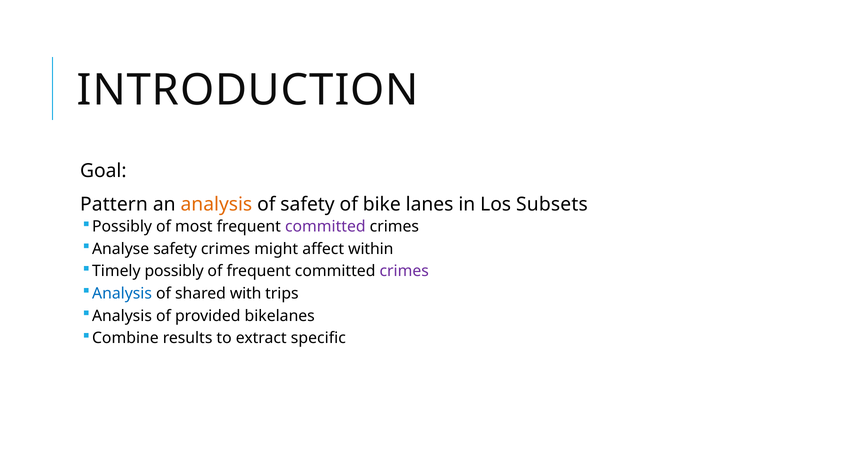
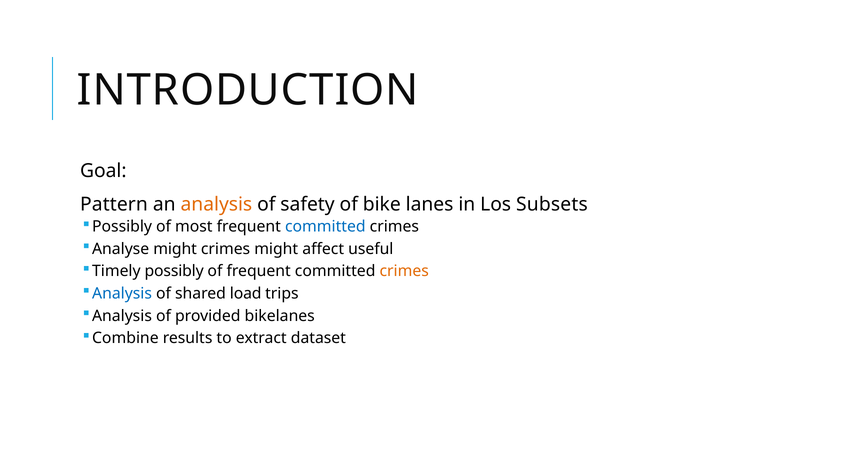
committed at (325, 227) colour: purple -> blue
Analyse safety: safety -> might
within: within -> useful
crimes at (404, 271) colour: purple -> orange
with: with -> load
specific: specific -> dataset
